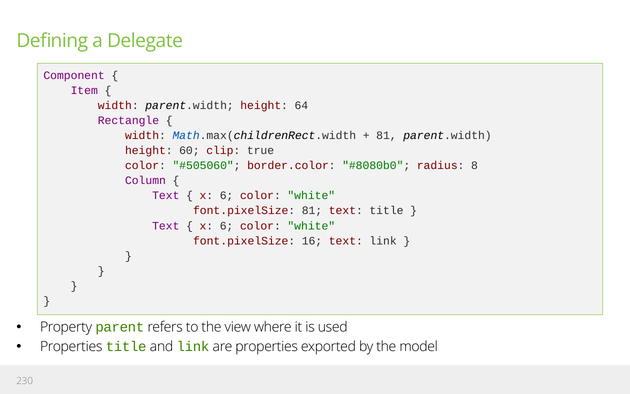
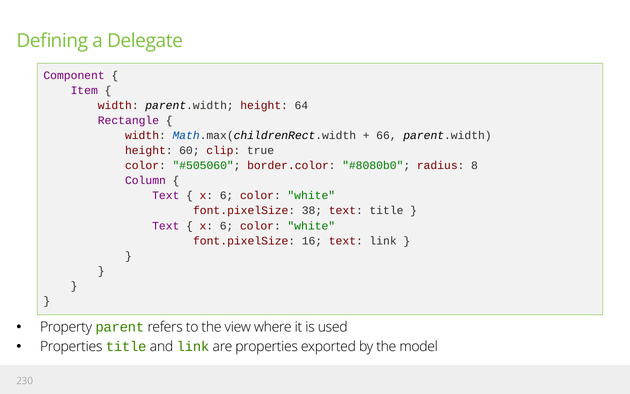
81 at (386, 135): 81 -> 66
font.pixelSize 81: 81 -> 38
